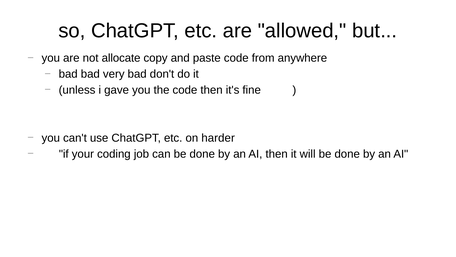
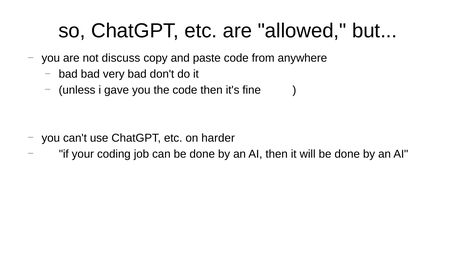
allocate: allocate -> discuss
